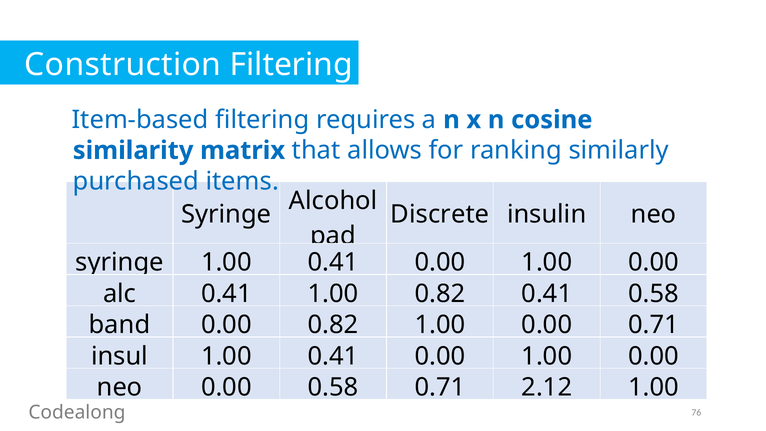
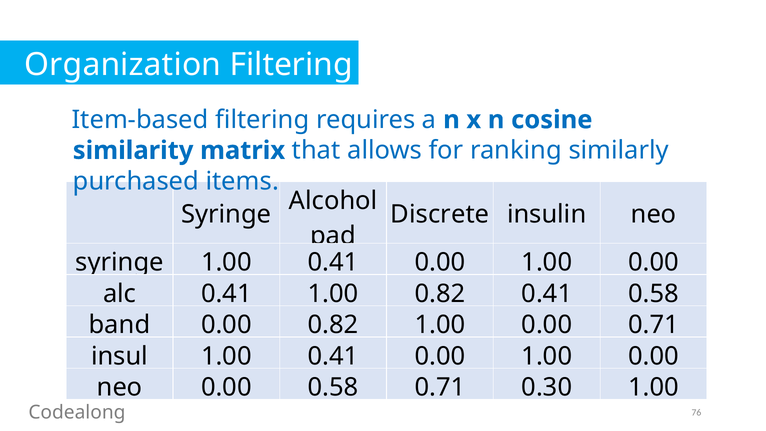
Construction: Construction -> Organization
2.12: 2.12 -> 0.30
